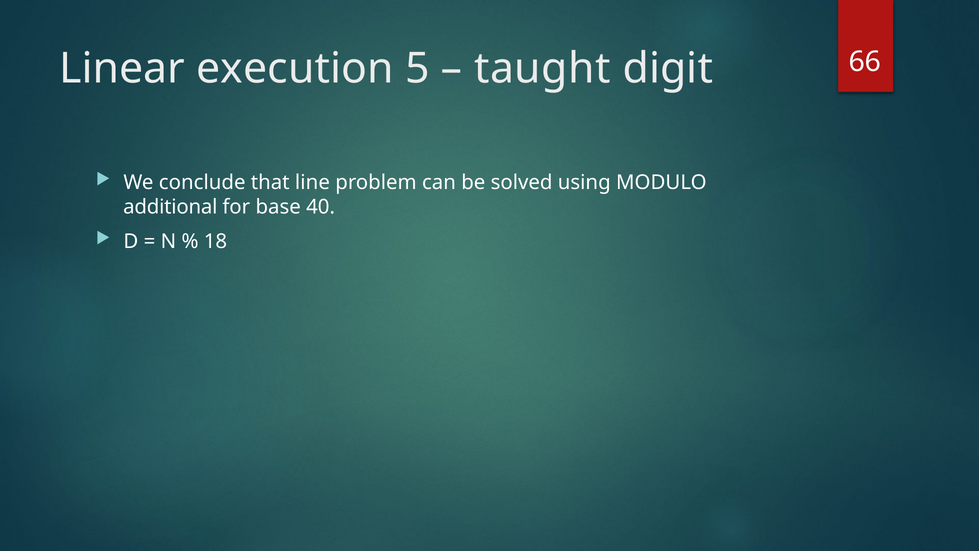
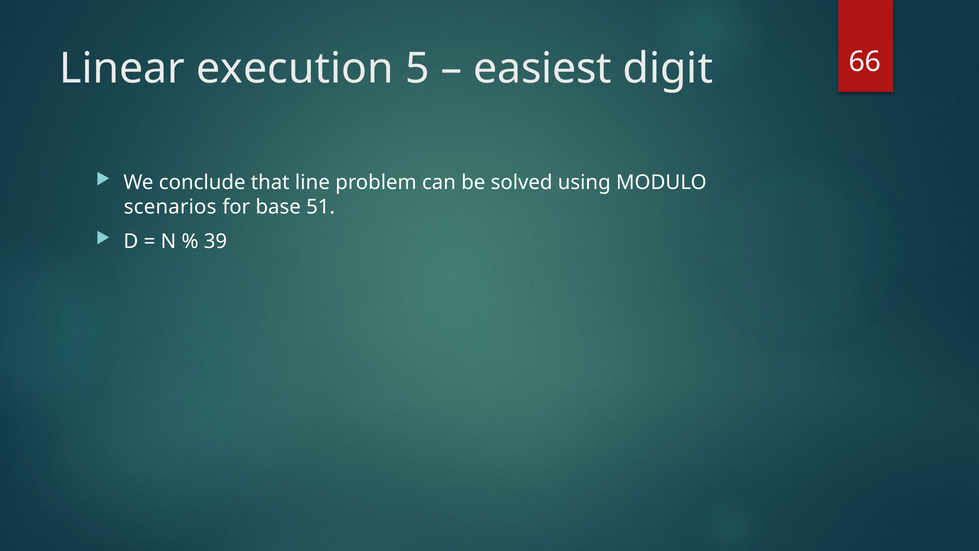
taught: taught -> easiest
additional: additional -> scenarios
40: 40 -> 51
18: 18 -> 39
